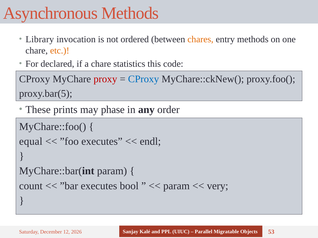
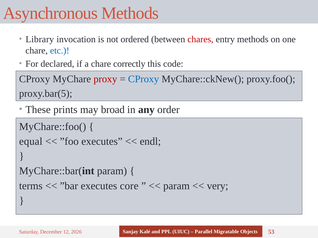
chares colour: orange -> red
etc colour: orange -> blue
statistics: statistics -> correctly
phase: phase -> broad
count: count -> terms
bool: bool -> core
